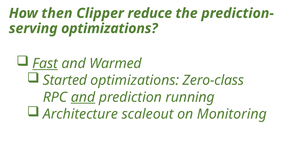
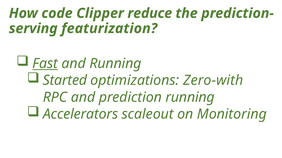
then: then -> code
optimizations at (109, 29): optimizations -> featurization
and Warmed: Warmed -> Running
Zero-class: Zero-class -> Zero-with
and at (83, 98) underline: present -> none
Architecture: Architecture -> Accelerators
